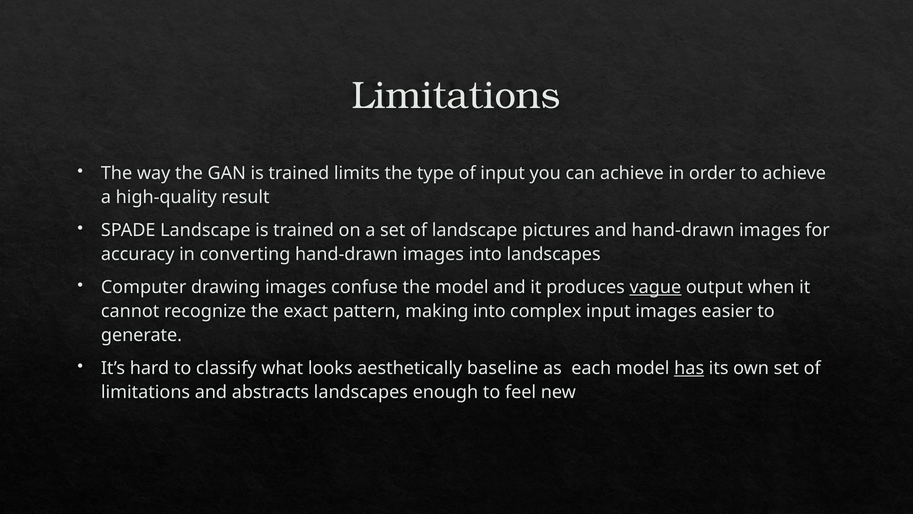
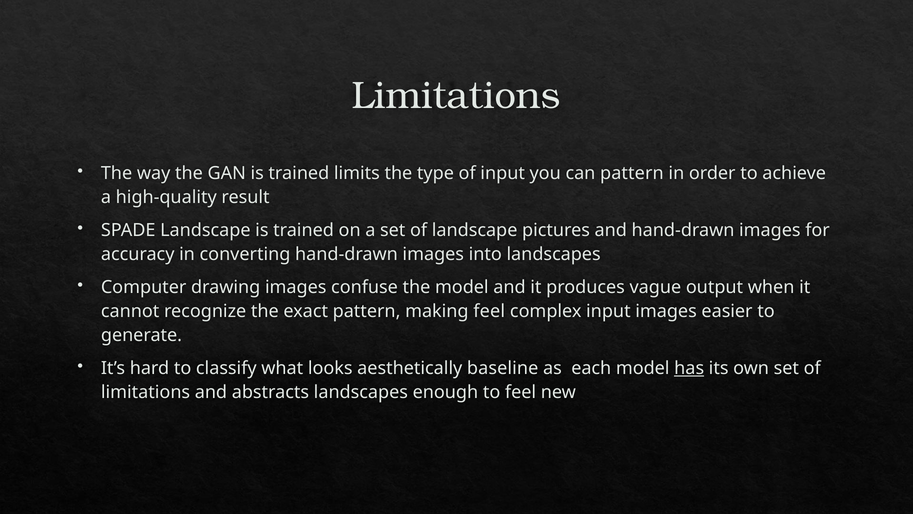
can achieve: achieve -> pattern
vague underline: present -> none
making into: into -> feel
